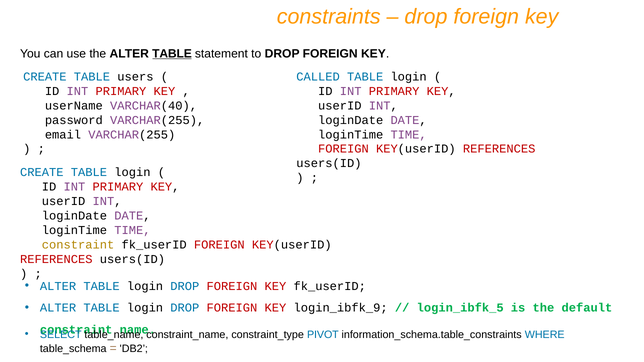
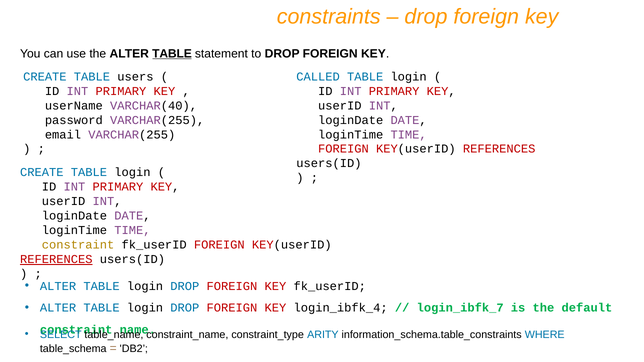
REFERENCES at (56, 259) underline: none -> present
login_ibfk_9: login_ibfk_9 -> login_ibfk_4
login_ibfk_5: login_ibfk_5 -> login_ibfk_7
PIVOT: PIVOT -> ARITY
